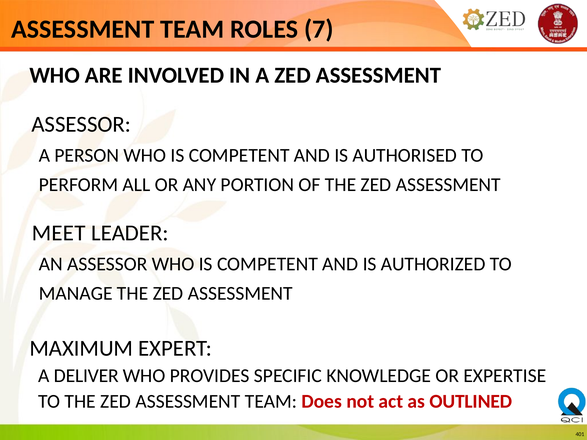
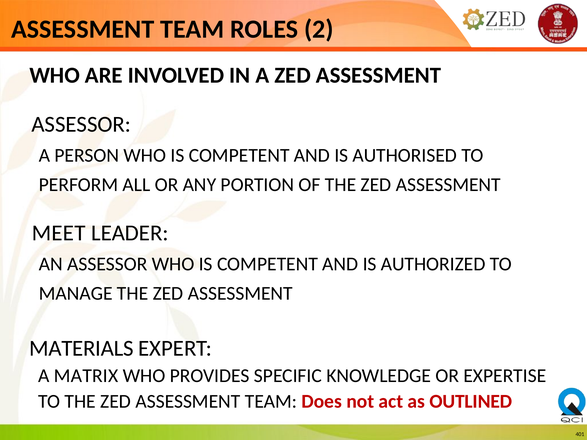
7: 7 -> 2
MAXIMUM: MAXIMUM -> MATERIALS
DELIVER: DELIVER -> MATRIX
